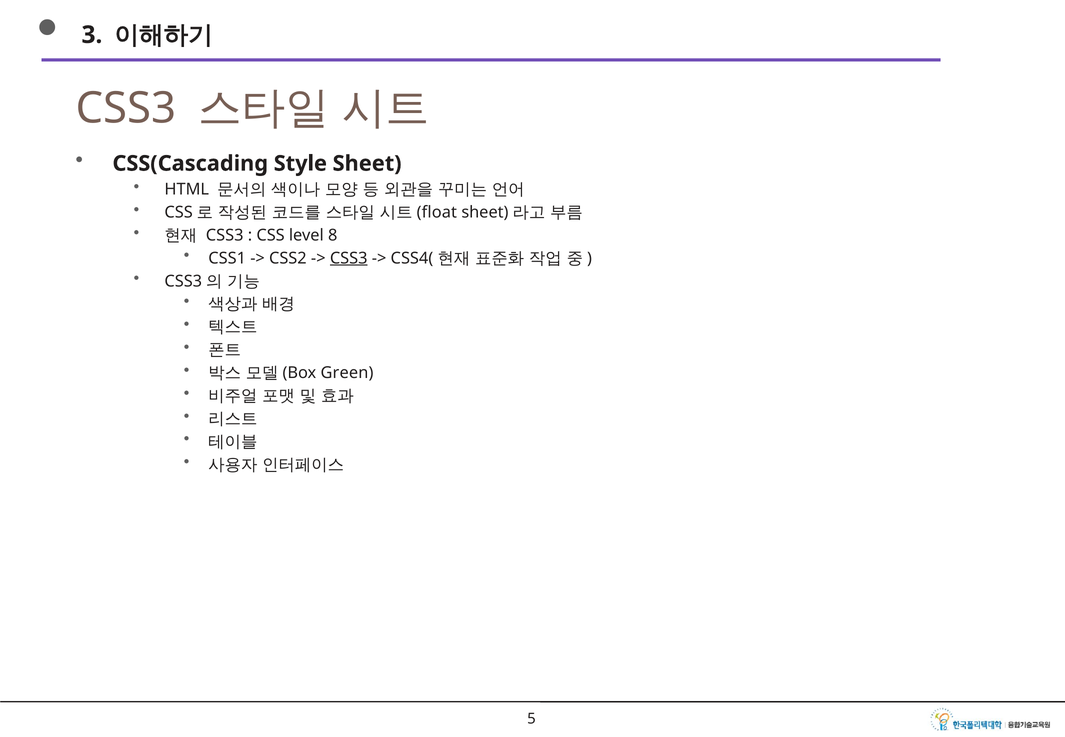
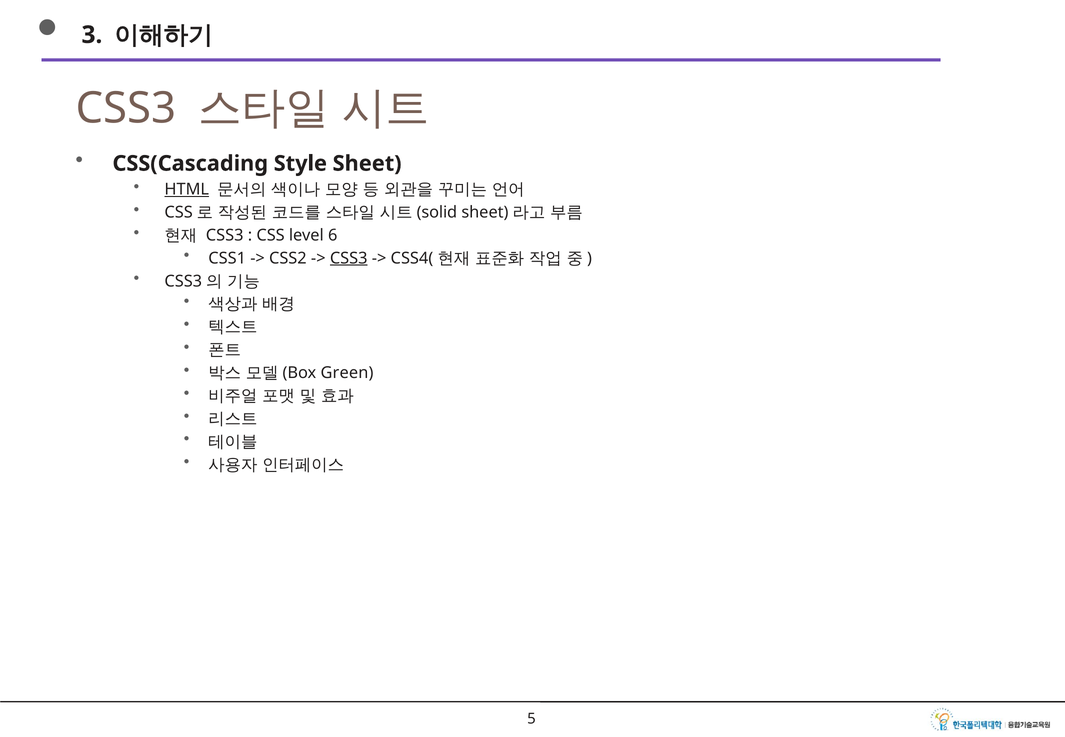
HTML underline: none -> present
float: float -> solid
8: 8 -> 6
